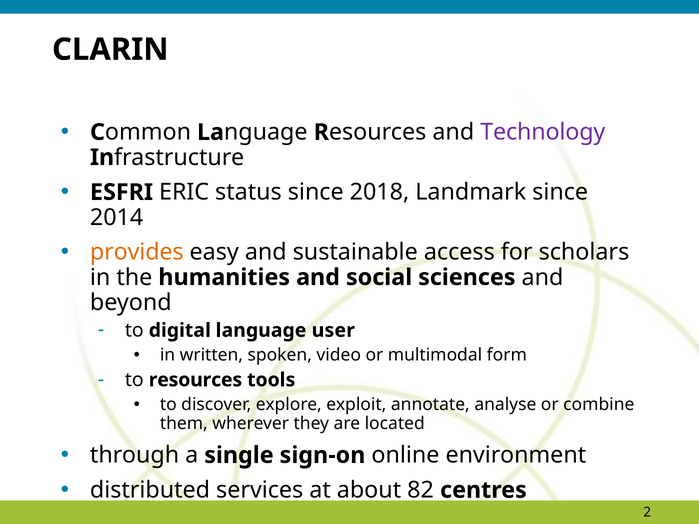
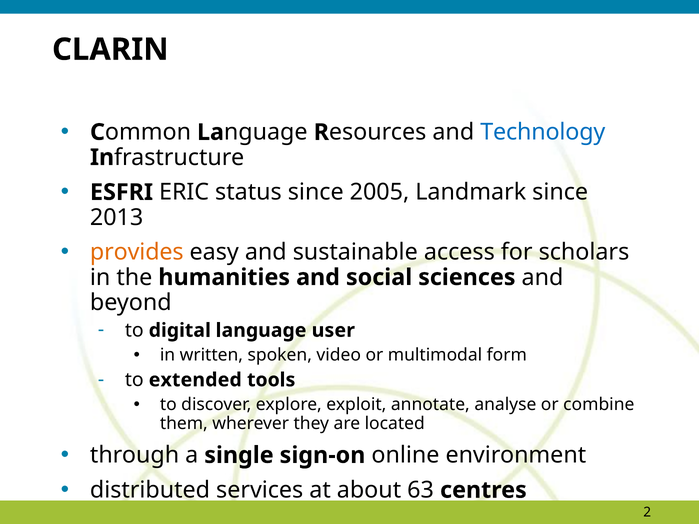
Technology colour: purple -> blue
2018: 2018 -> 2005
2014: 2014 -> 2013
resources: resources -> extended
82: 82 -> 63
